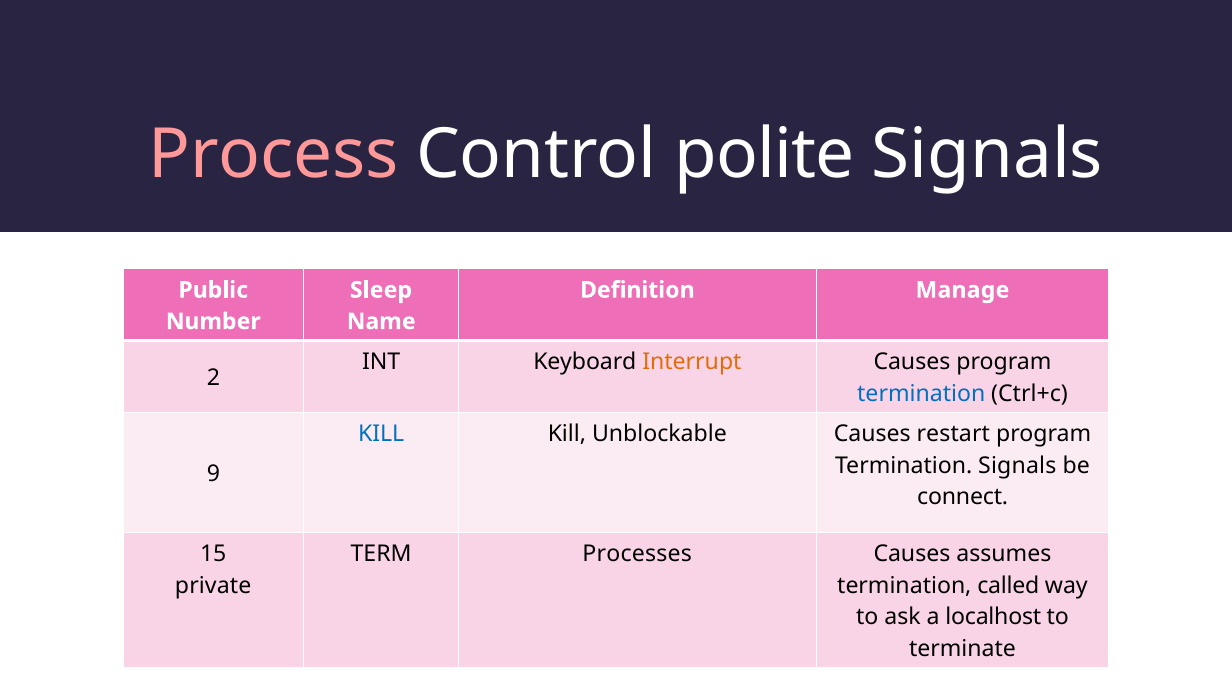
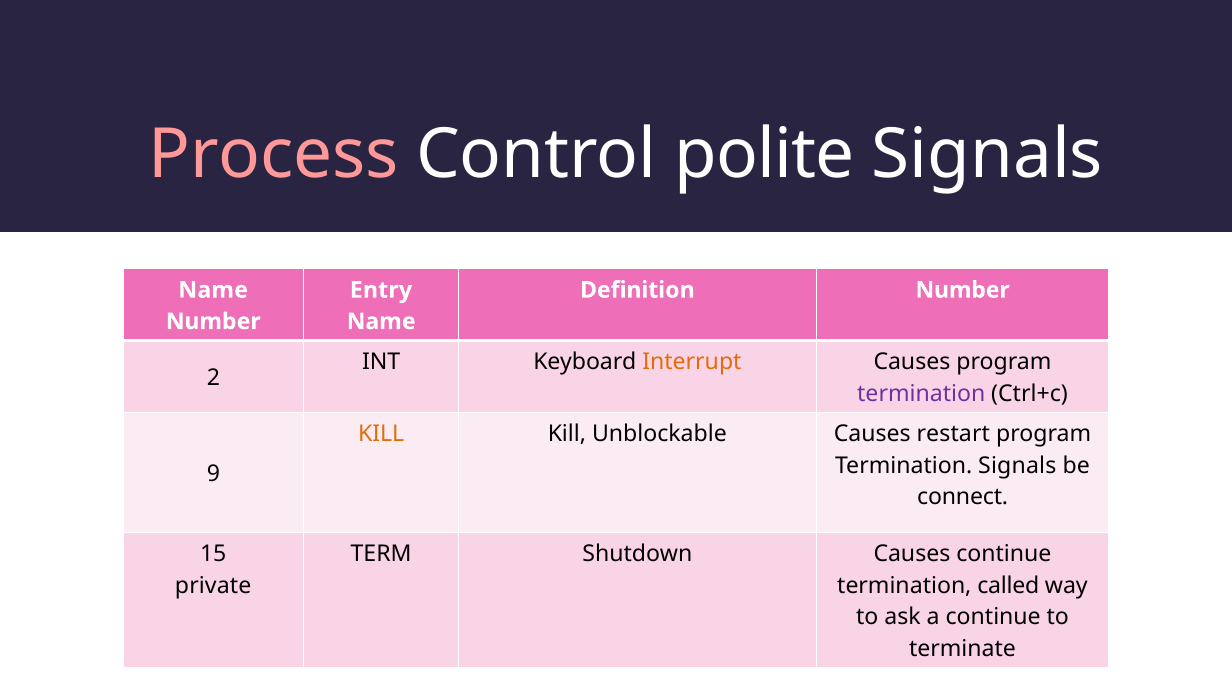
Public at (213, 290): Public -> Name
Sleep: Sleep -> Entry
Definition Manage: Manage -> Number
termination at (921, 394) colour: blue -> purple
KILL at (381, 434) colour: blue -> orange
Processes: Processes -> Shutdown
Causes assumes: assumes -> continue
a localhost: localhost -> continue
